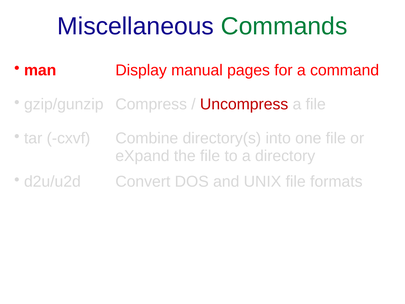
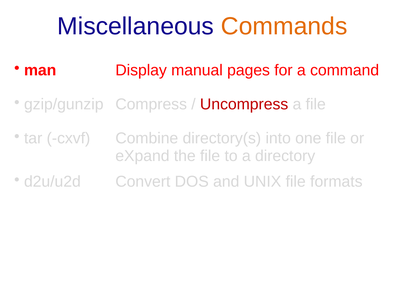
Commands colour: green -> orange
